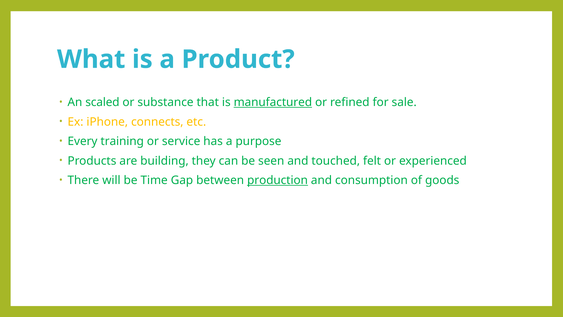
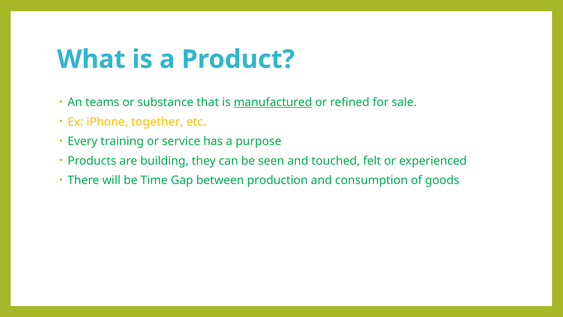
scaled: scaled -> teams
connects: connects -> together
production underline: present -> none
